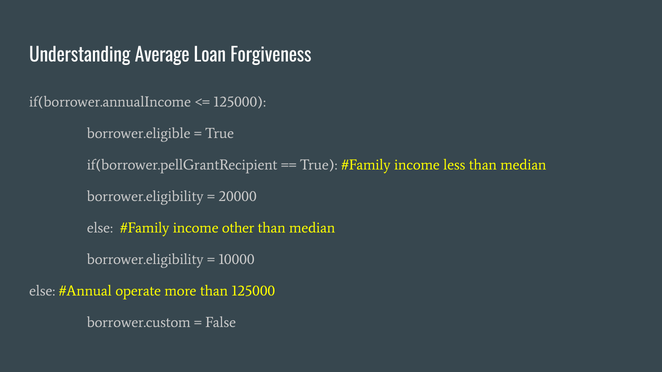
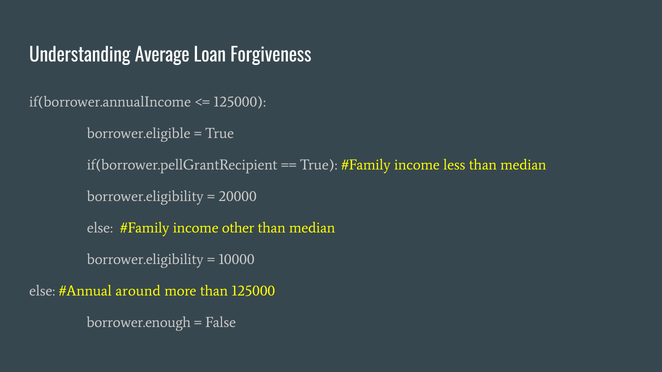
operate: operate -> around
borrower.custom: borrower.custom -> borrower.enough
